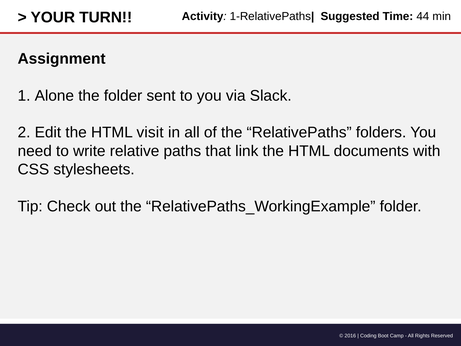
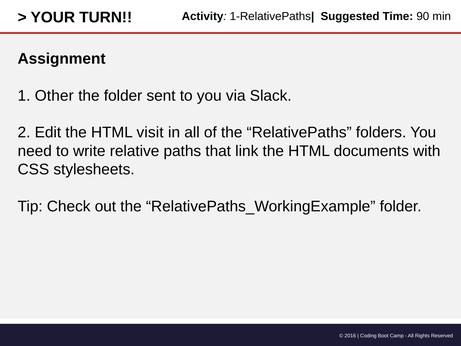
44: 44 -> 90
Alone: Alone -> Other
